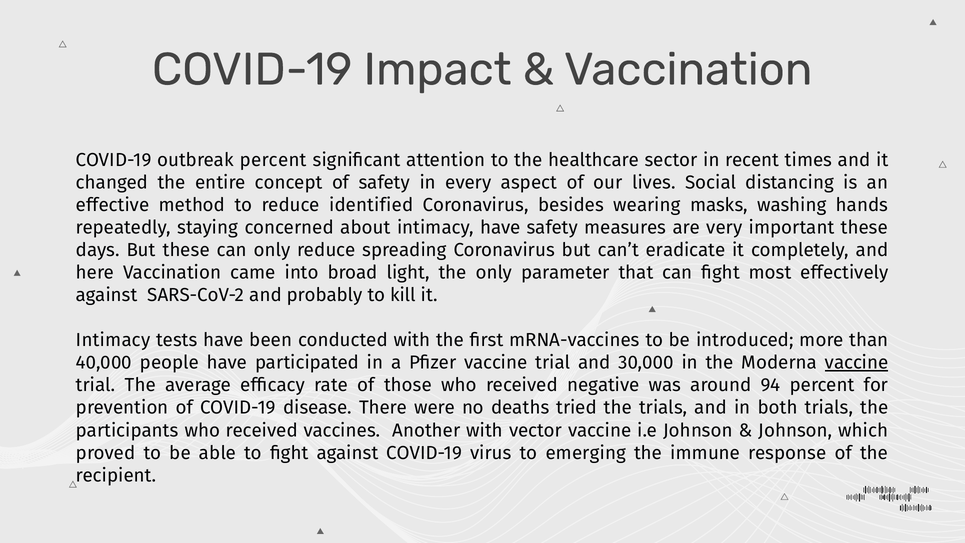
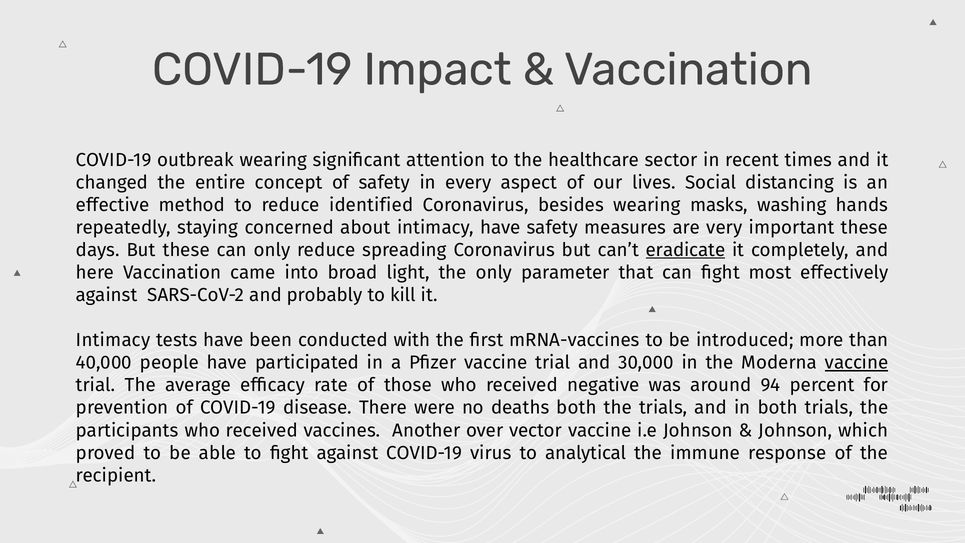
outbreak percent: percent -> wearing
eradicate underline: none -> present
deaths tried: tried -> both
Another with: with -> over
emerging: emerging -> analytical
